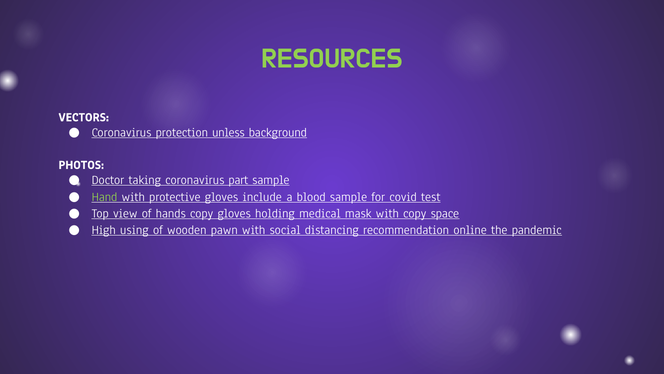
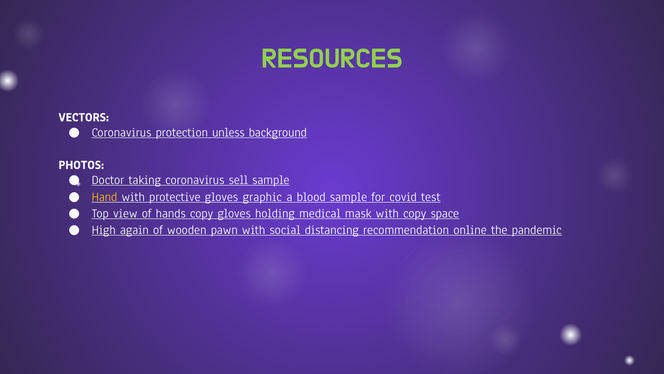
part: part -> sell
Hand colour: light green -> yellow
include: include -> graphic
using: using -> again
